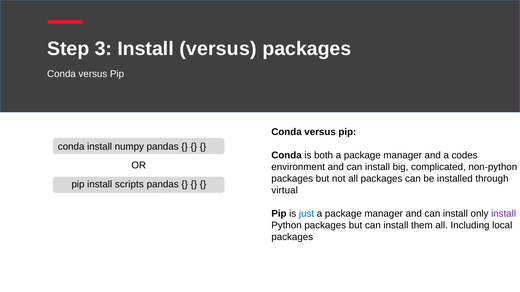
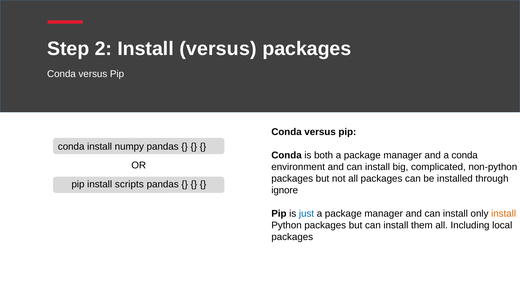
3: 3 -> 2
a codes: codes -> conda
virtual: virtual -> ignore
install at (504, 214) colour: purple -> orange
